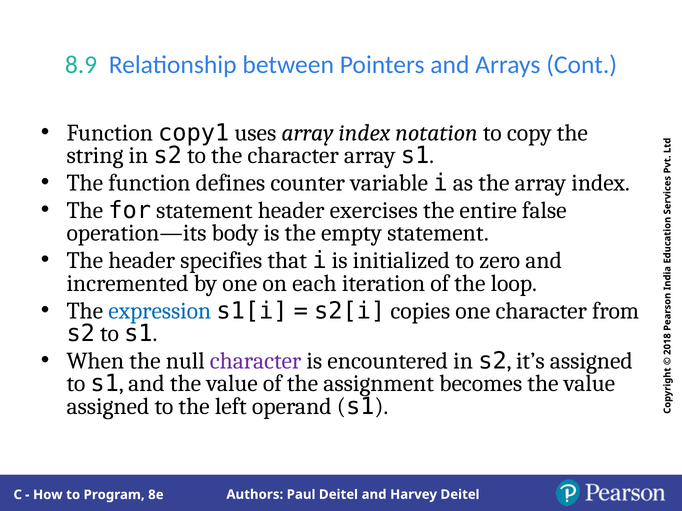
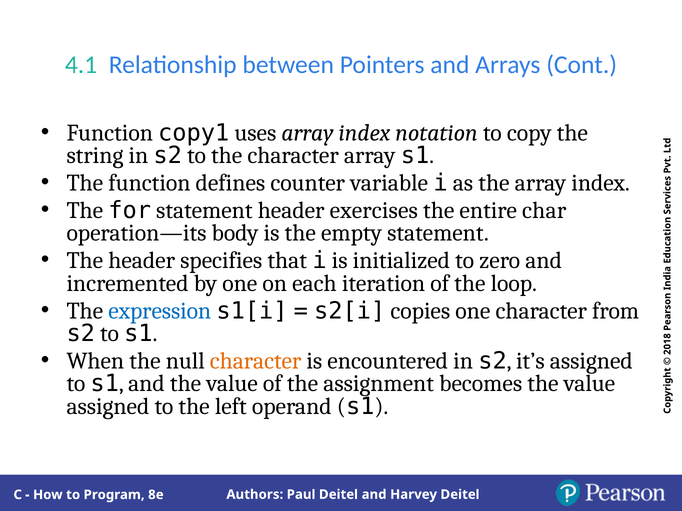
8.9: 8.9 -> 4.1
false: false -> char
character at (256, 361) colour: purple -> orange
